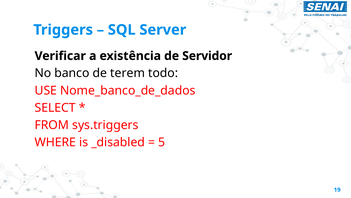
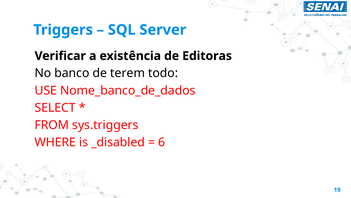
Servidor: Servidor -> Editoras
5: 5 -> 6
